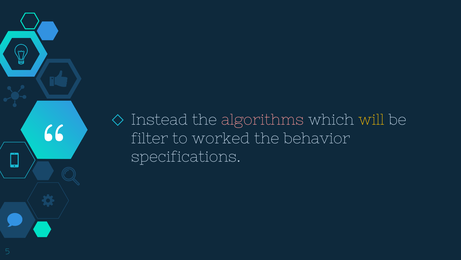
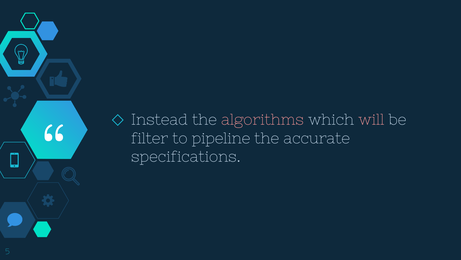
will colour: yellow -> pink
worked: worked -> pipeline
behavior: behavior -> accurate
